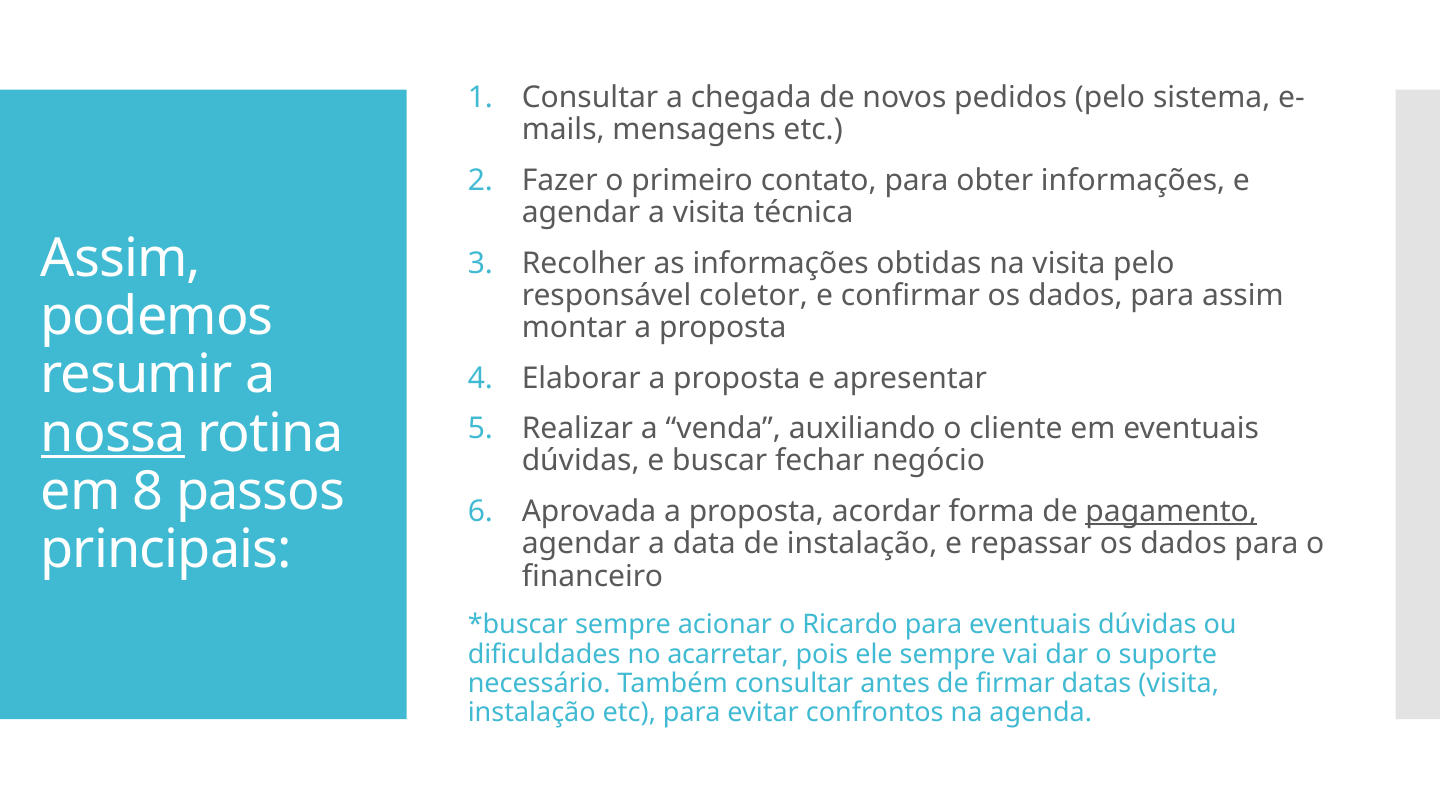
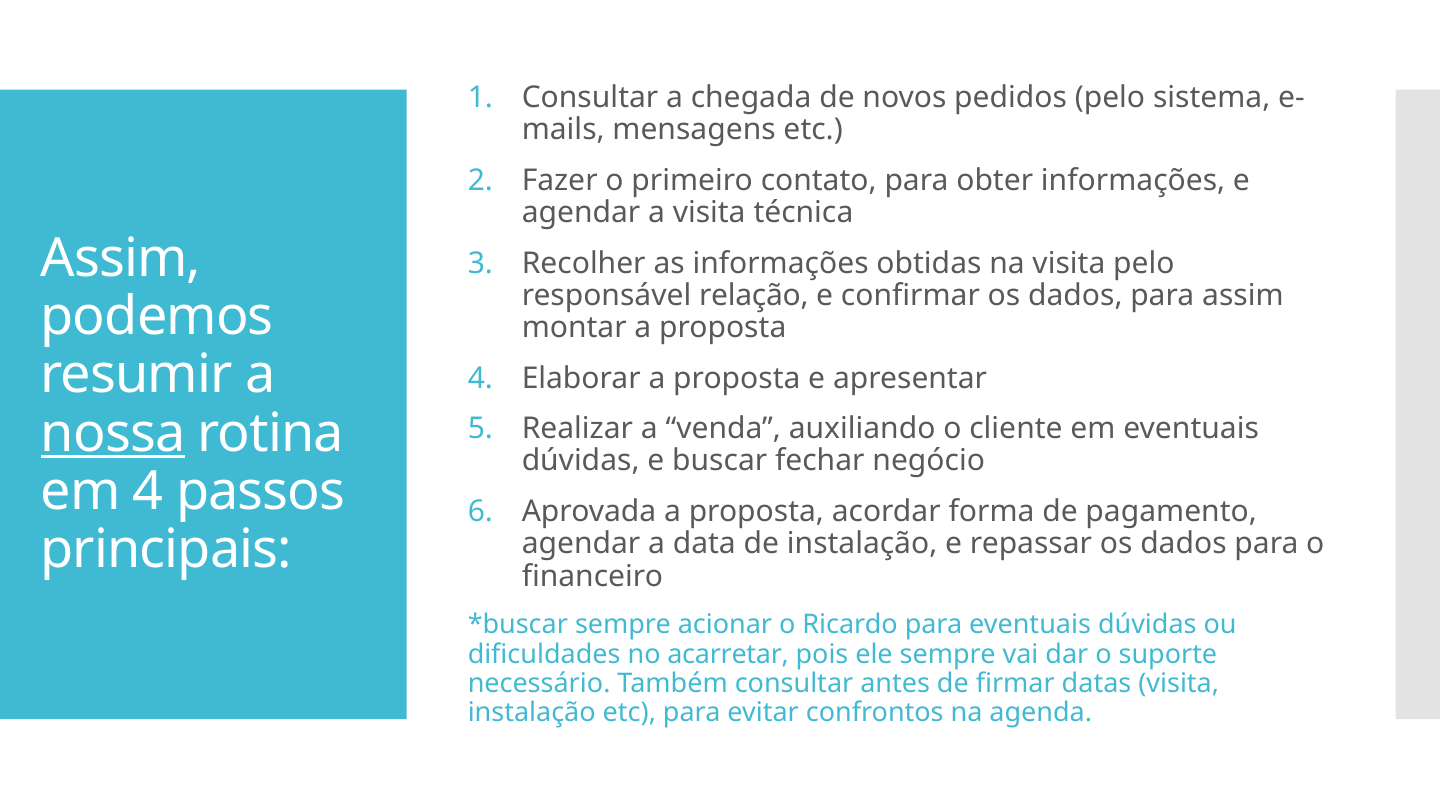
coletor: coletor -> relação
em 8: 8 -> 4
pagamento underline: present -> none
